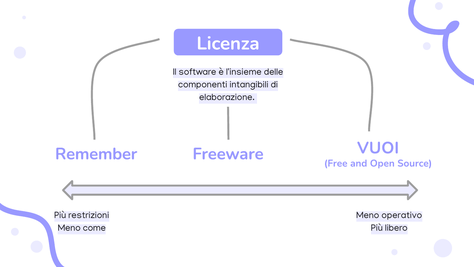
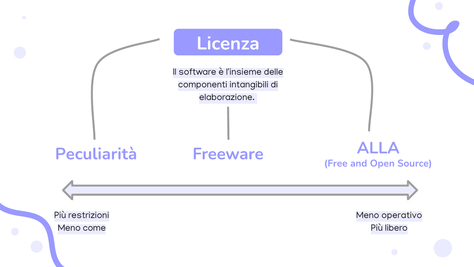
VUOI: VUOI -> ALLA
Remember: Remember -> Peculiarità
